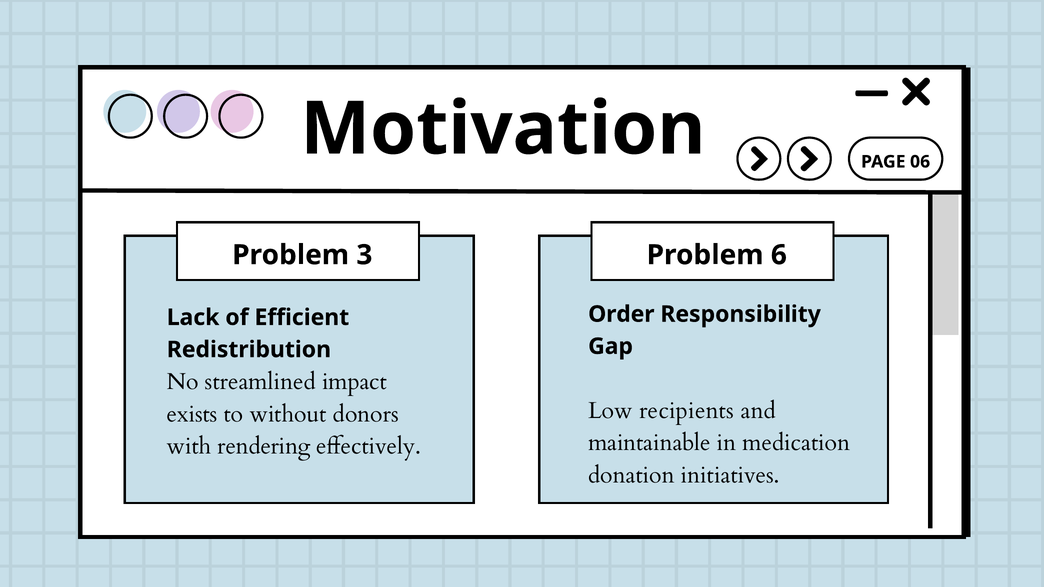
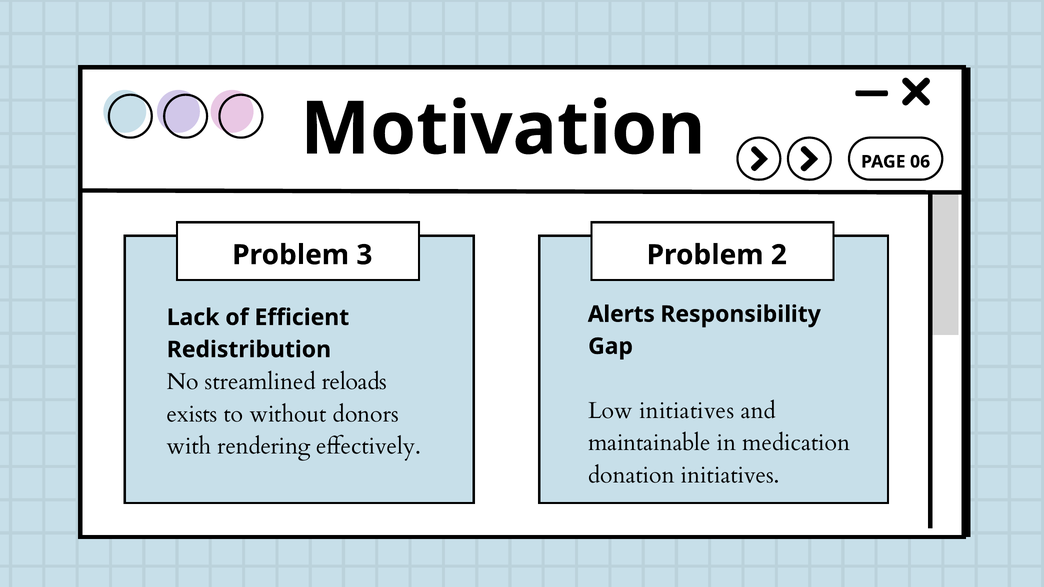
6: 6 -> 2
Order: Order -> Alerts
impact: impact -> reloads
Low recipients: recipients -> initiatives
